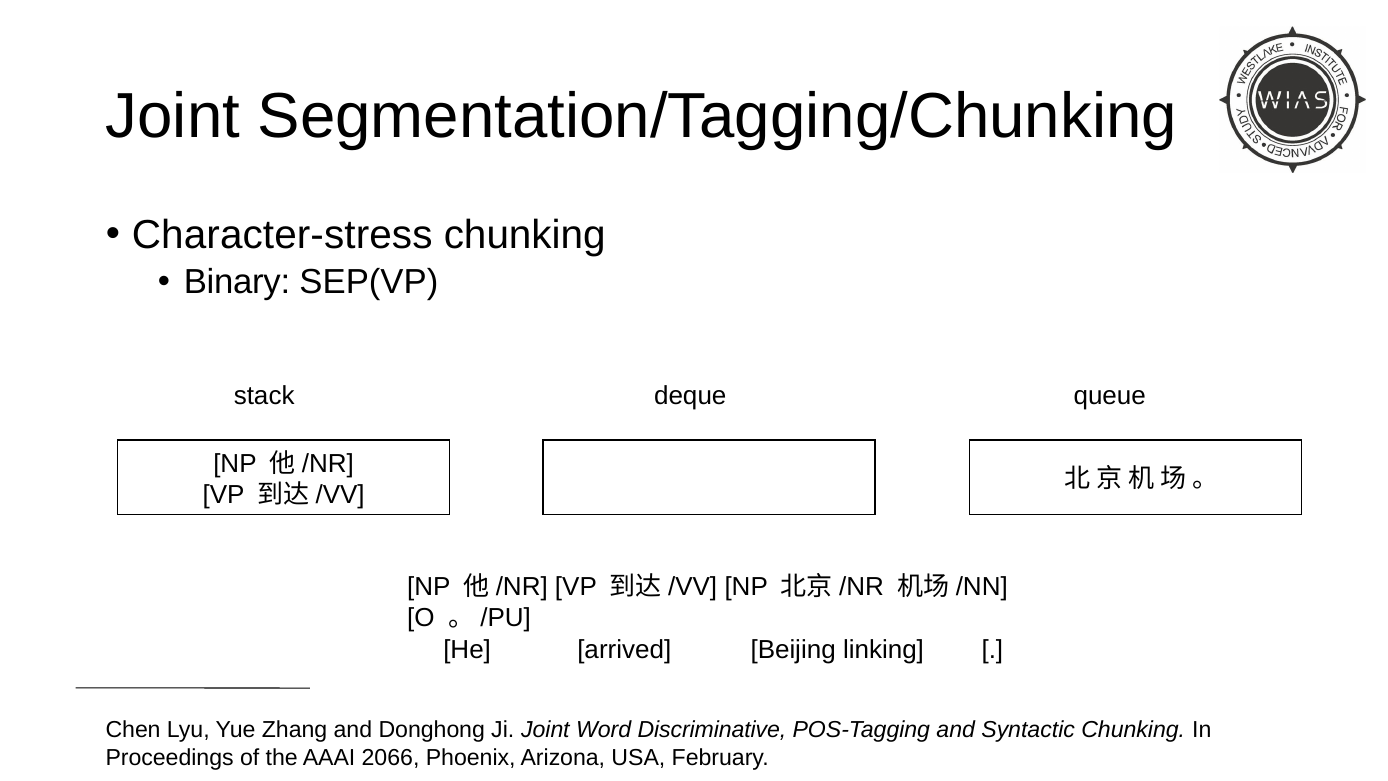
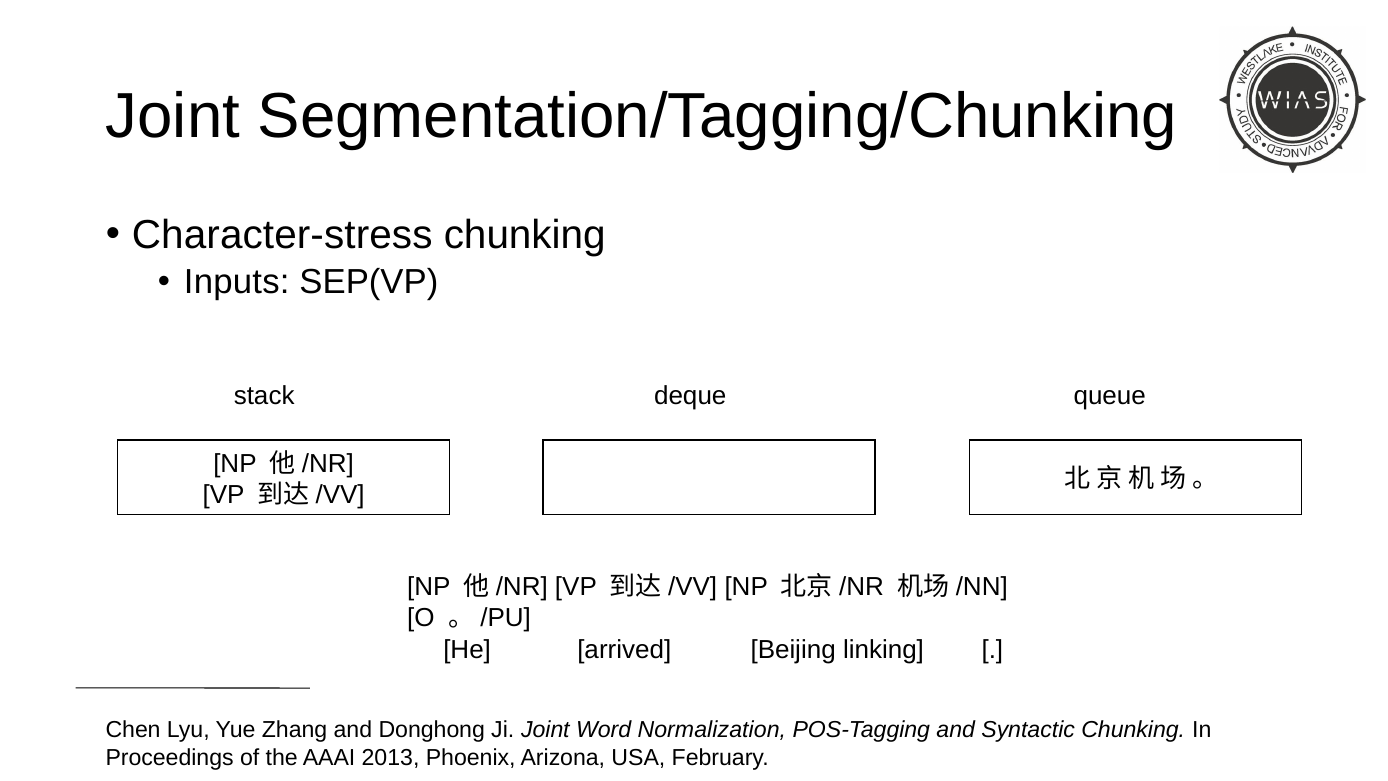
Binary: Binary -> Inputs
Discriminative: Discriminative -> Normalization
2066: 2066 -> 2013
